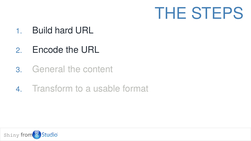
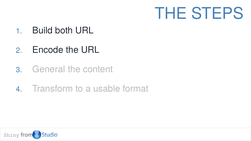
hard: hard -> both
